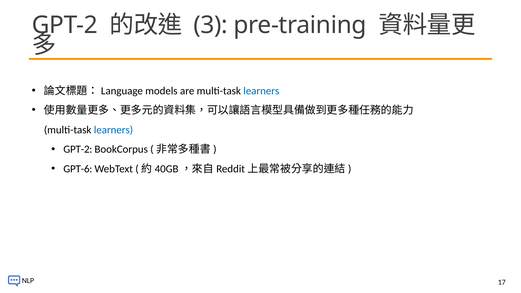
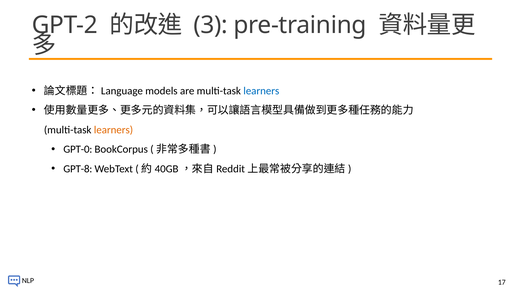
learners at (113, 130) colour: blue -> orange
GPT-2 at (78, 149): GPT-2 -> GPT-0
GPT-6: GPT-6 -> GPT-8
